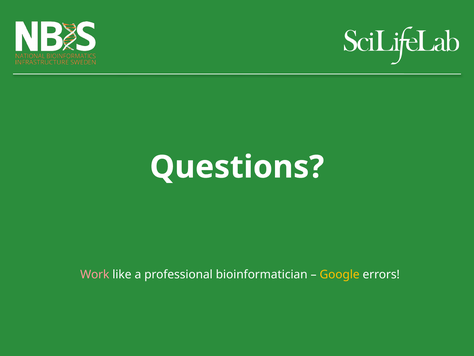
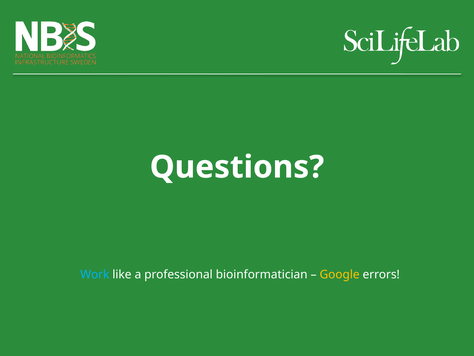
Work colour: pink -> light blue
